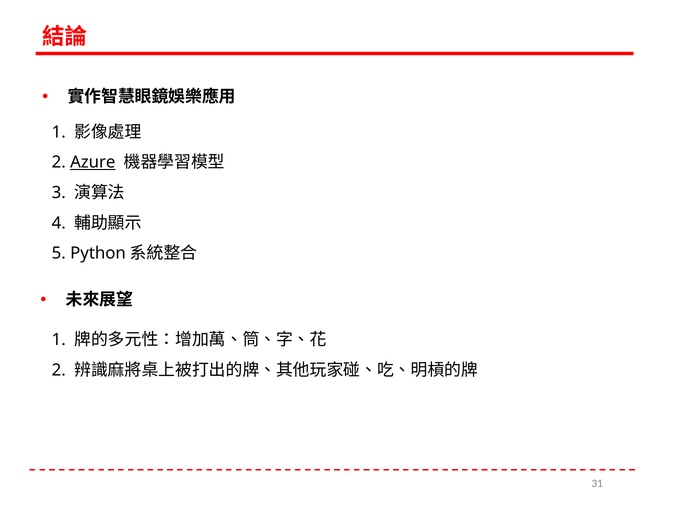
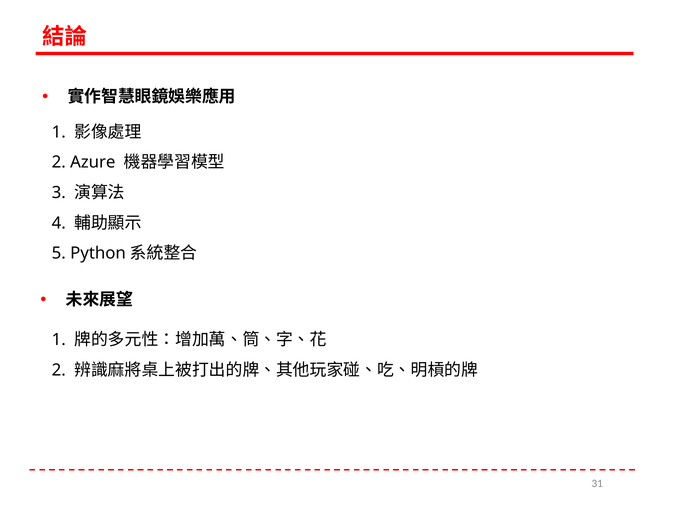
Azure underline: present -> none
